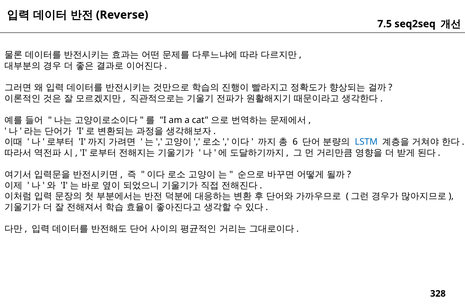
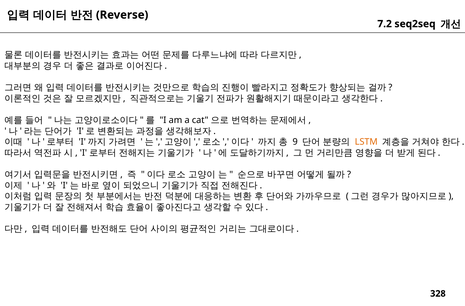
7.5: 7.5 -> 7.2
6: 6 -> 9
LSTM colour: blue -> orange
